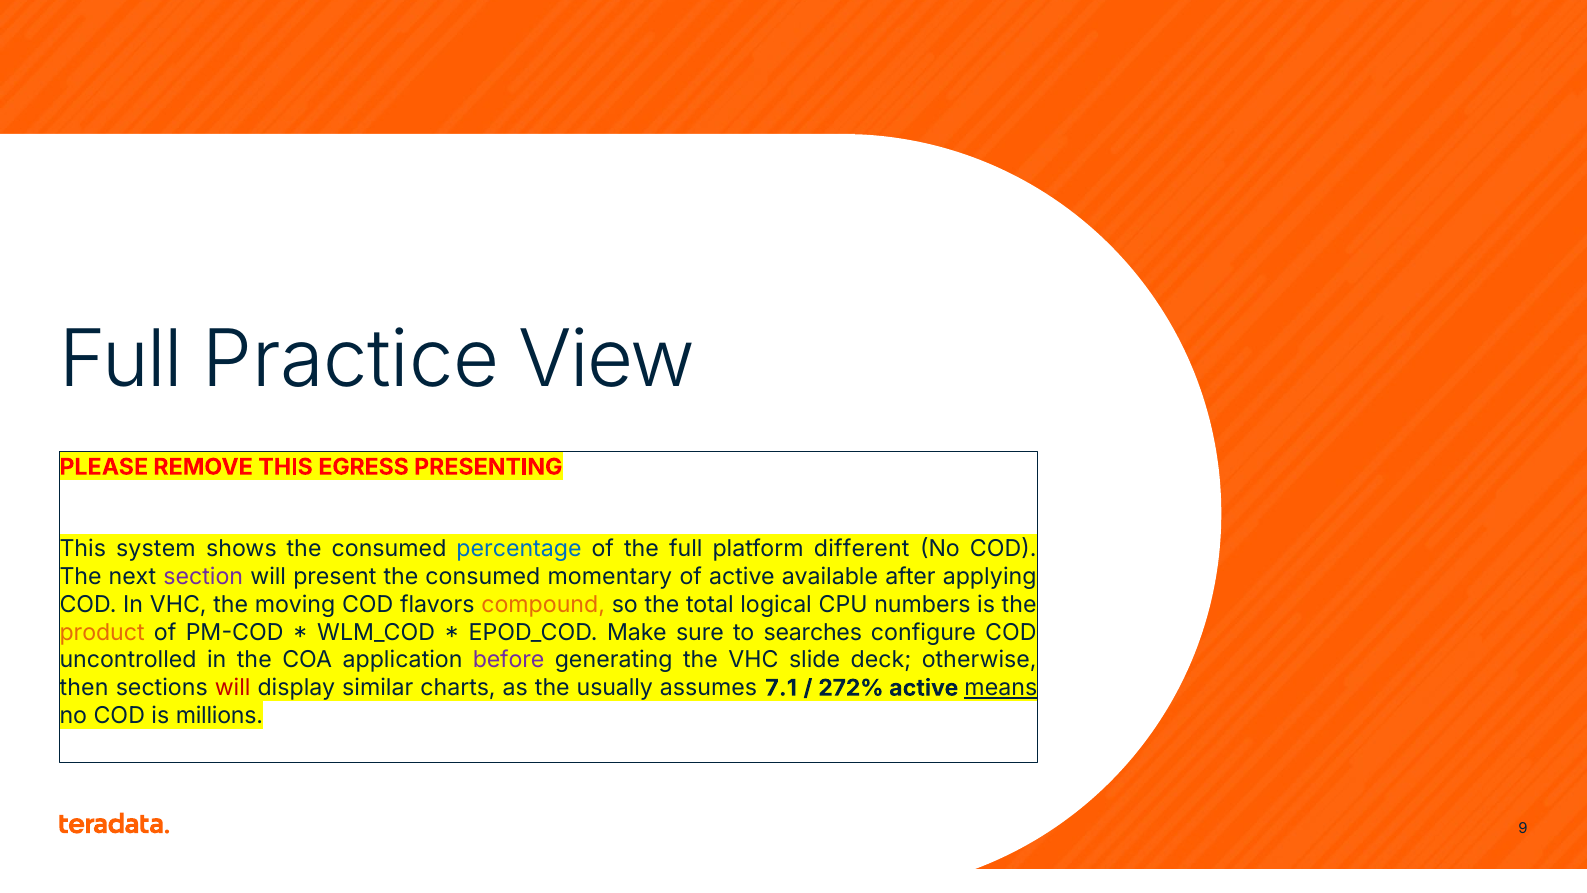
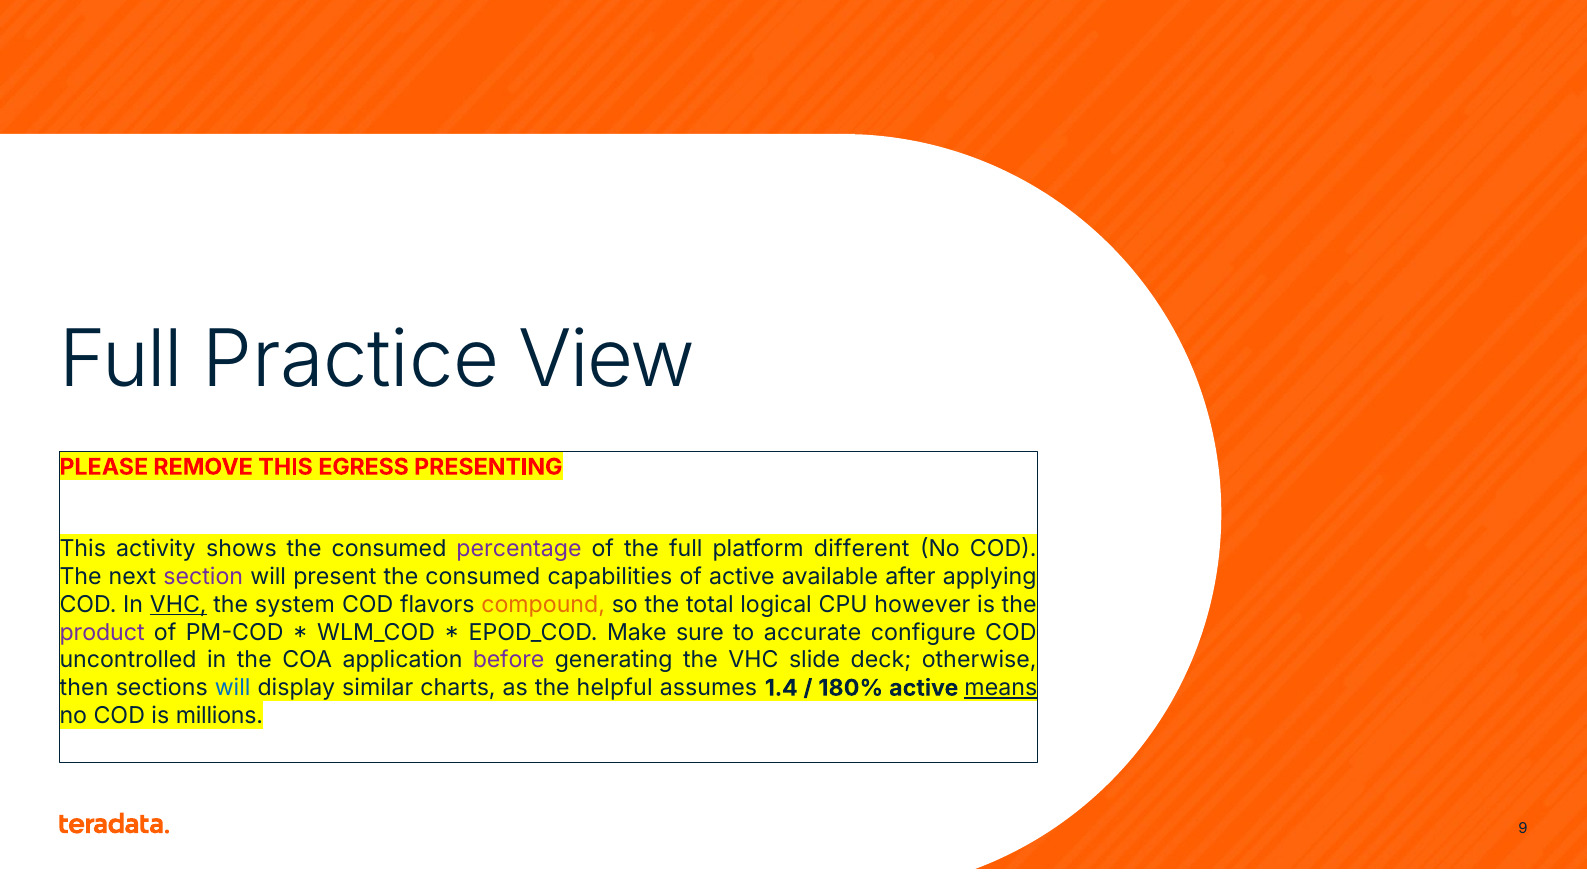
system: system -> activity
percentage colour: blue -> purple
momentary: momentary -> capabilities
VHC at (178, 604) underline: none -> present
moving: moving -> system
numbers: numbers -> however
product colour: orange -> purple
searches: searches -> accurate
will at (233, 688) colour: red -> blue
usually: usually -> helpful
7.1: 7.1 -> 1.4
272%: 272% -> 180%
